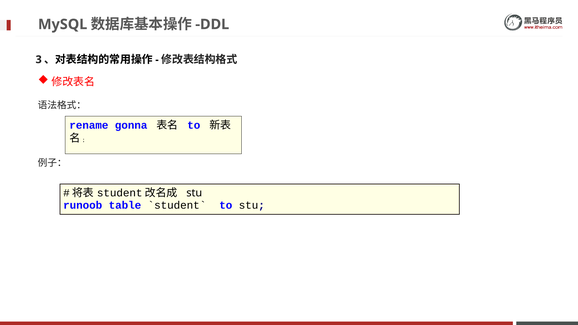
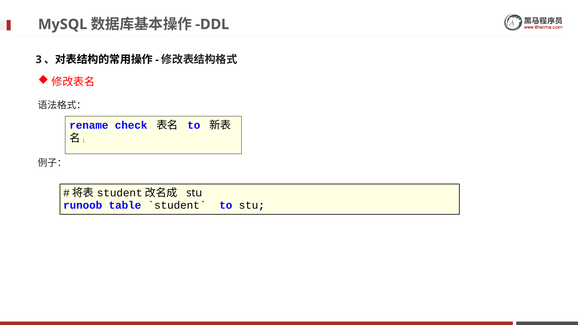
gonna: gonna -> check
